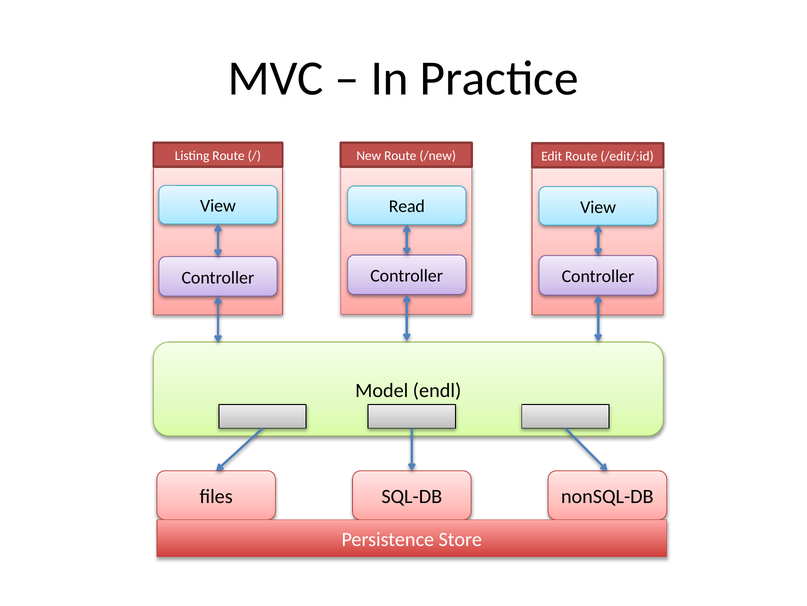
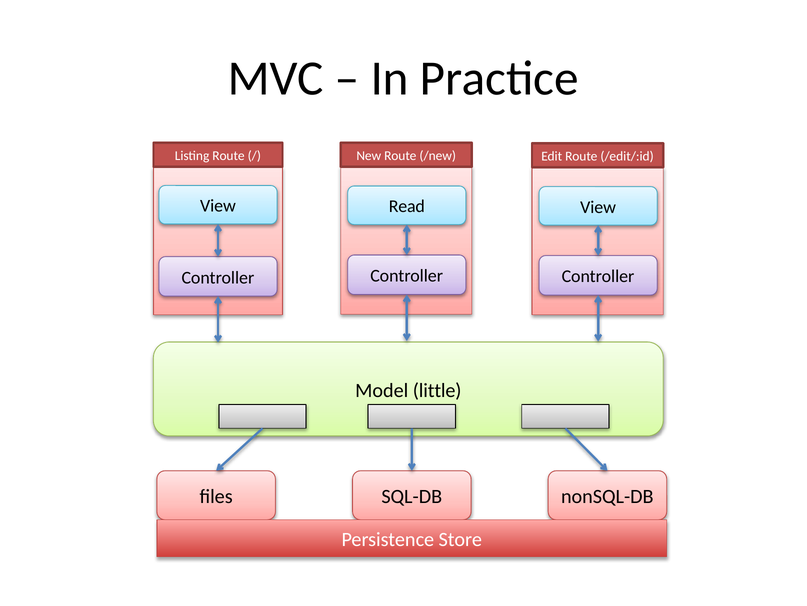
endl: endl -> little
